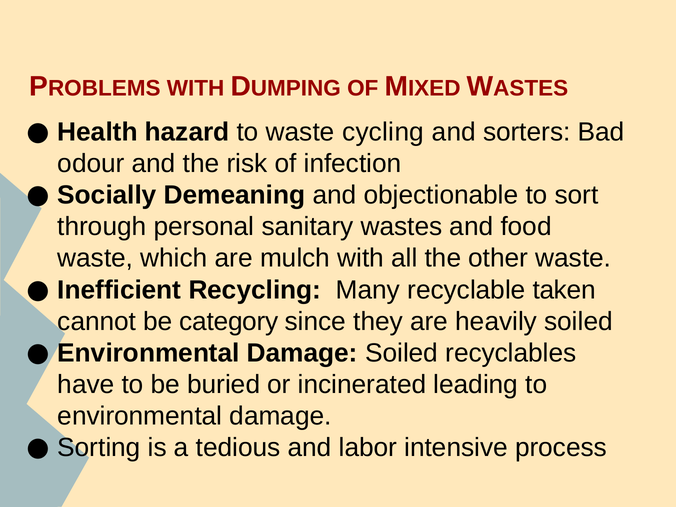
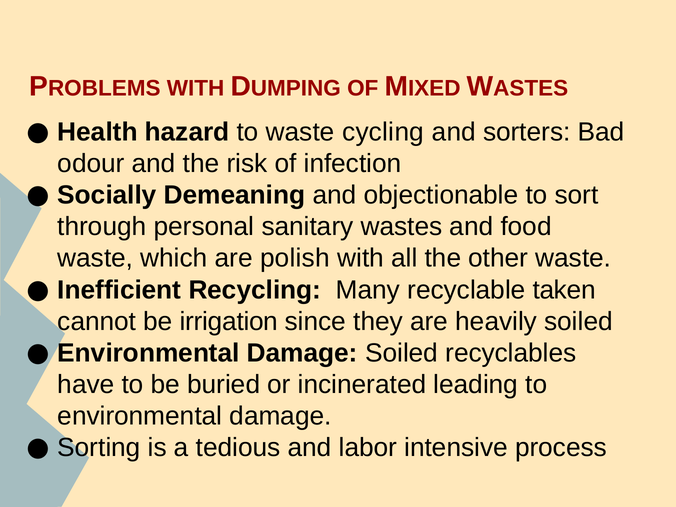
mulch: mulch -> polish
category: category -> irrigation
